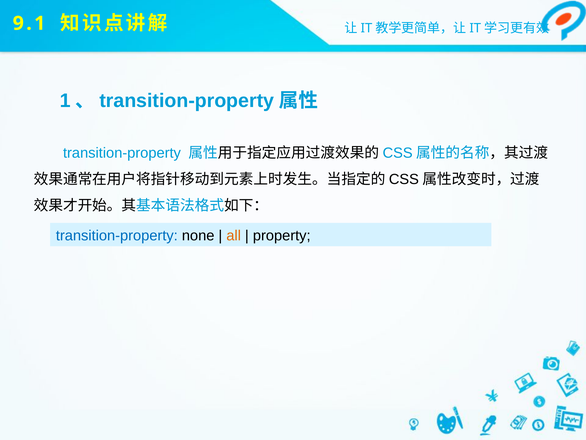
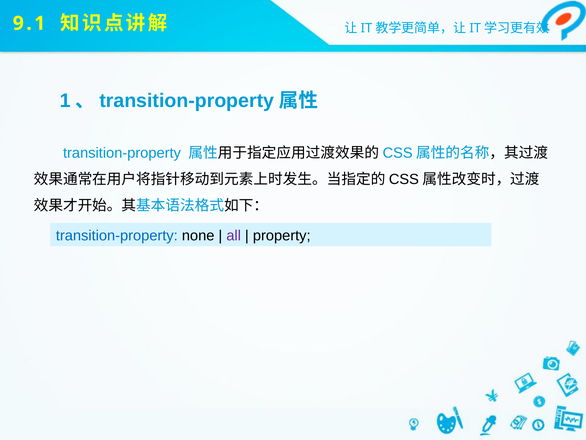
all colour: orange -> purple
